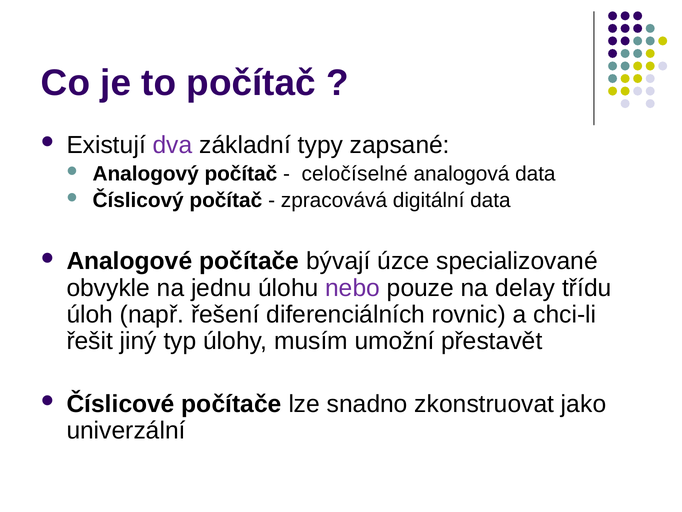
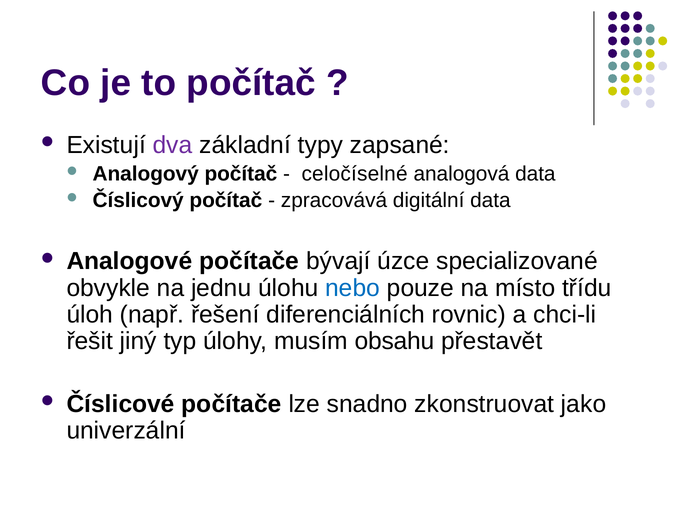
nebo colour: purple -> blue
delay: delay -> místo
umožní: umožní -> obsahu
